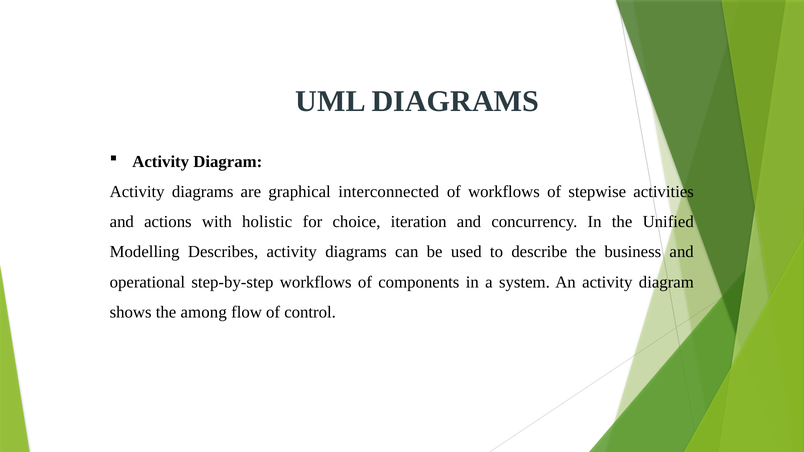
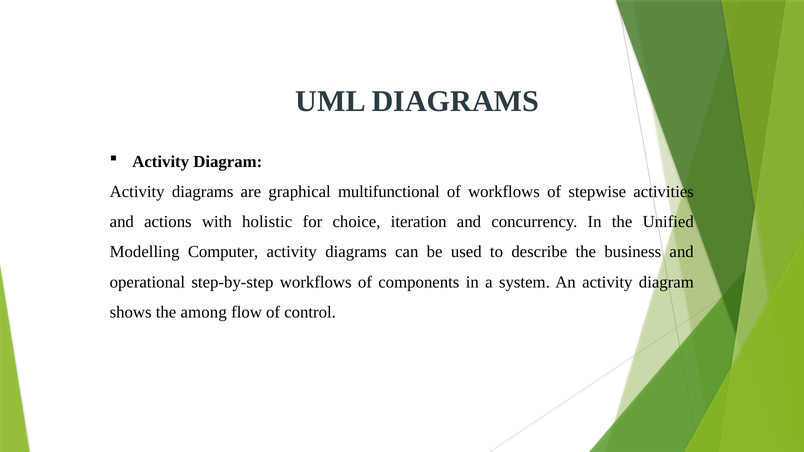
interconnected: interconnected -> multifunctional
Describes: Describes -> Computer
